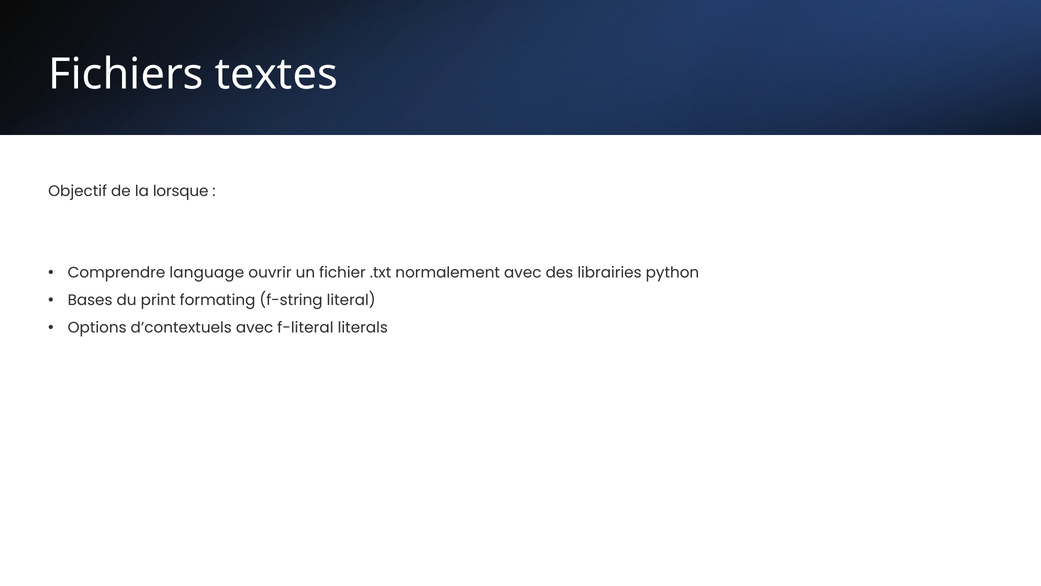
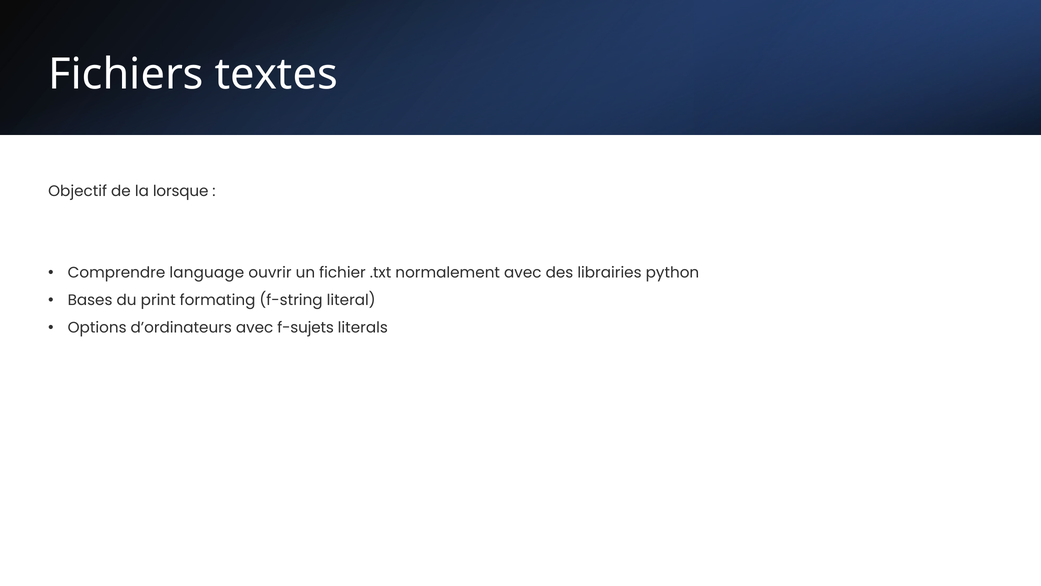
d’contextuels: d’contextuels -> d’ordinateurs
f-literal: f-literal -> f-sujets
